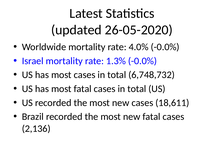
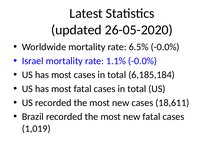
4.0%: 4.0% -> 6.5%
1.3%: 1.3% -> 1.1%
6,748,732: 6,748,732 -> 6,185,184
2,136: 2,136 -> 1,019
